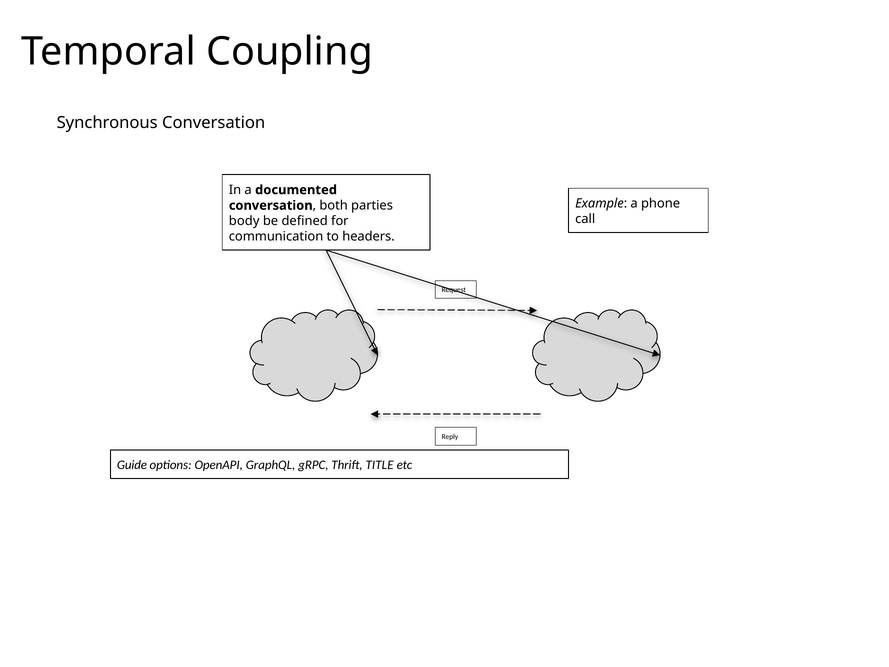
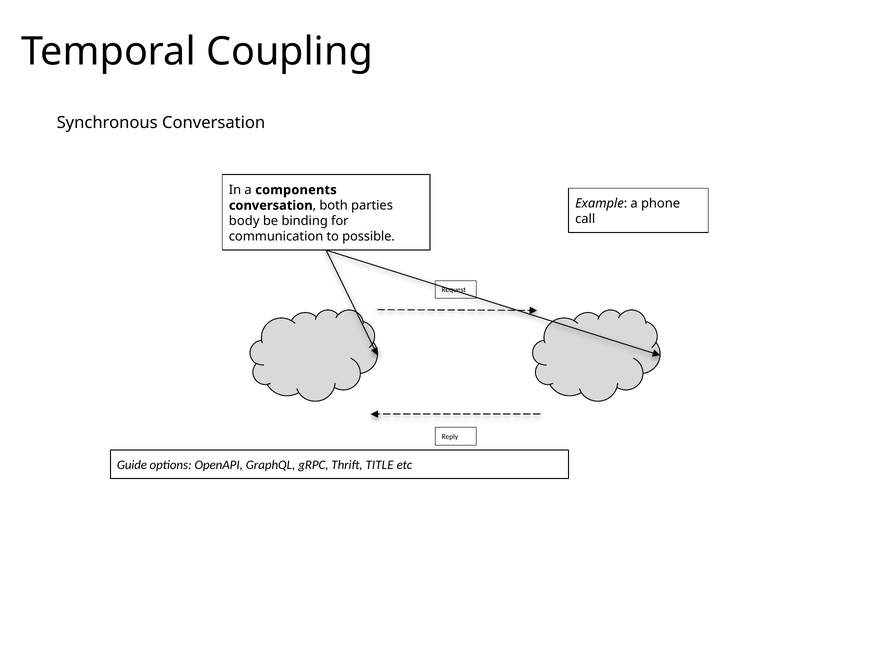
documented: documented -> components
defined: defined -> binding
headers: headers -> possible
